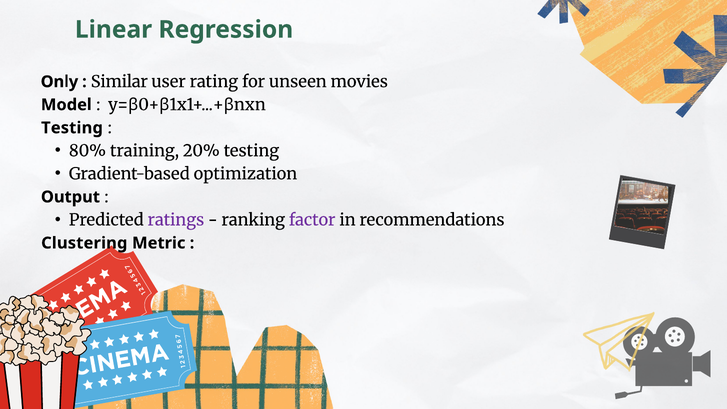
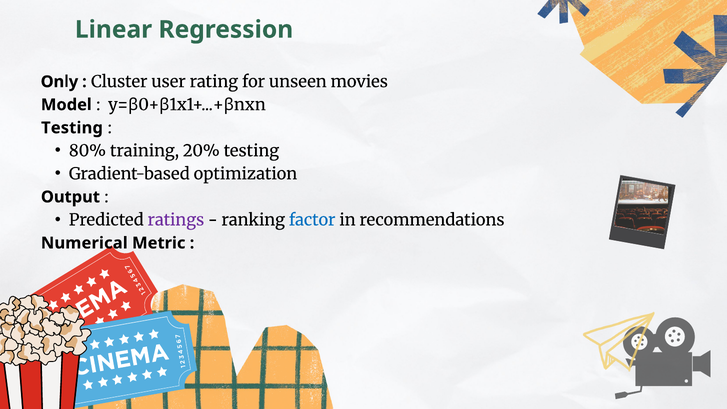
Similar: Similar -> Cluster
factor colour: purple -> blue
Clustering: Clustering -> Numerical
